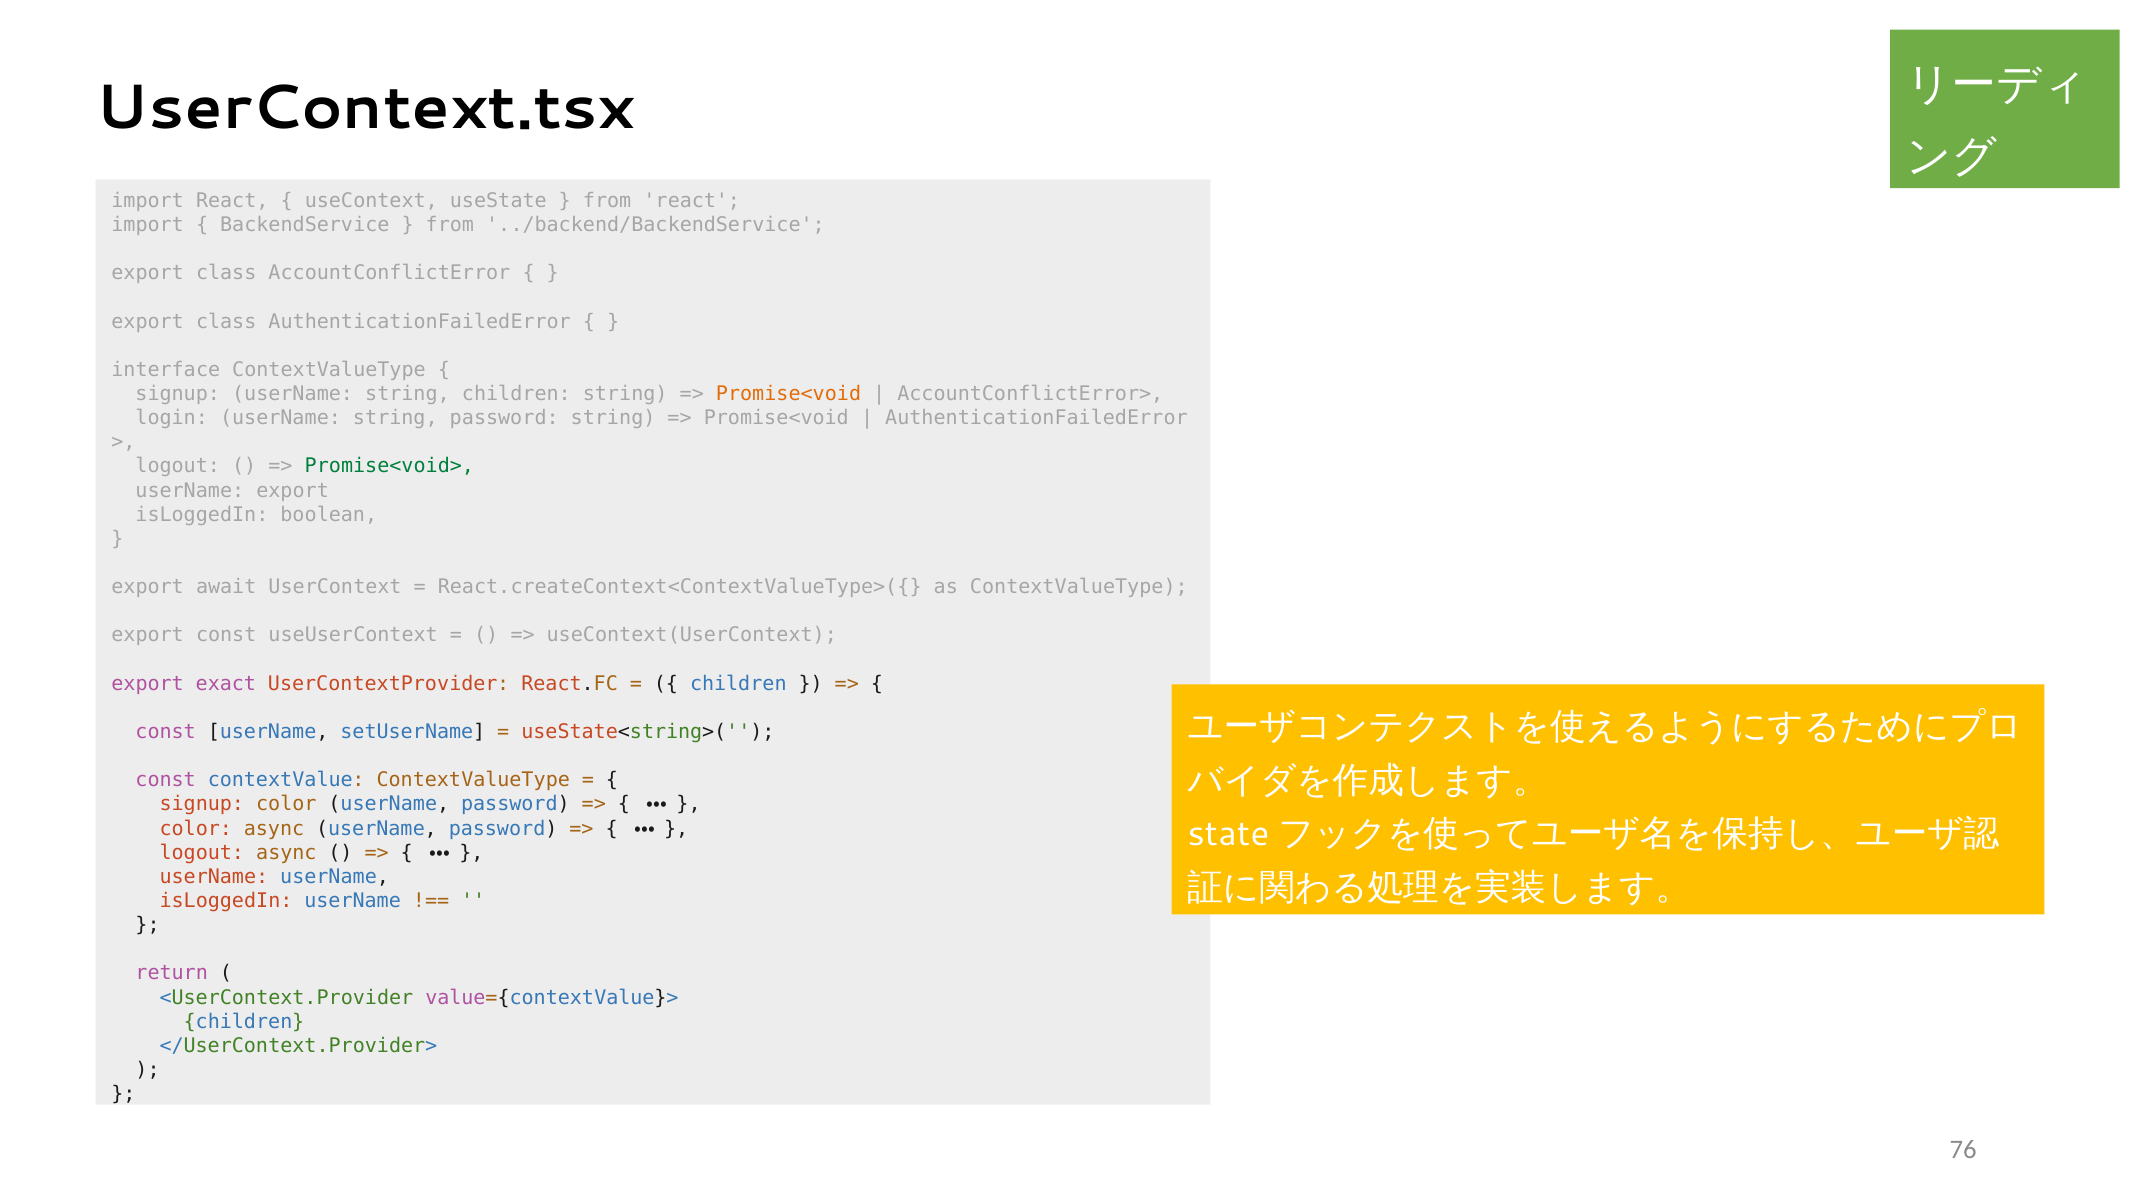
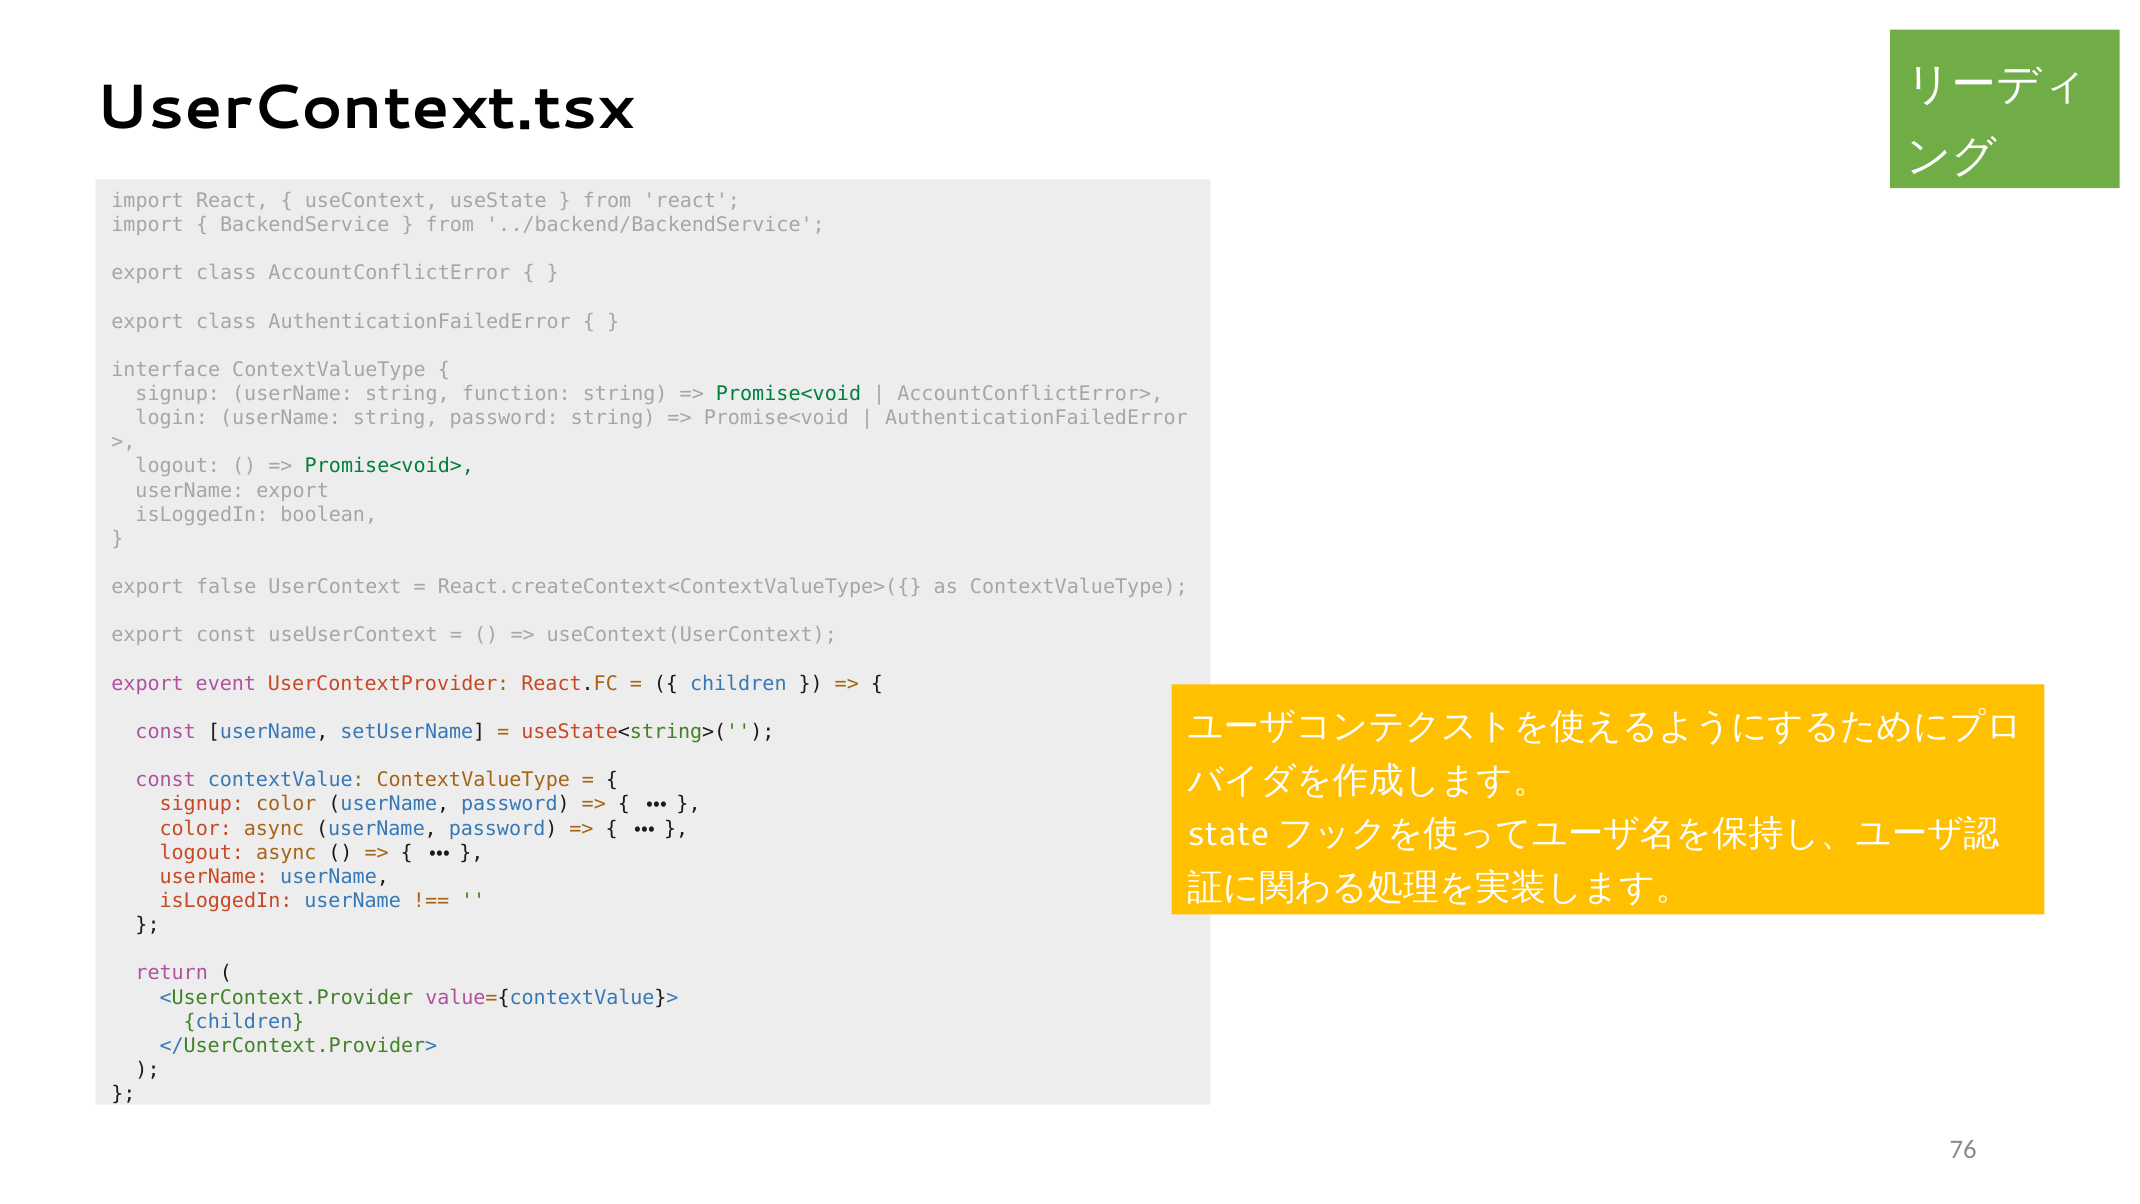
string children: children -> function
Promise<void at (789, 394) colour: orange -> green
await: await -> false
exact: exact -> event
